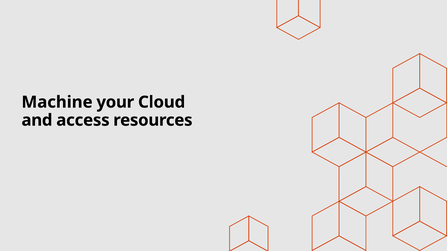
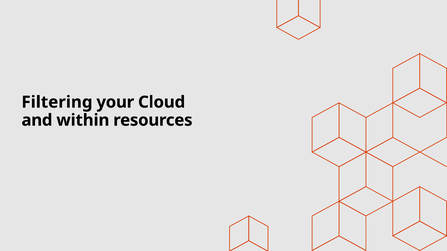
Machine: Machine -> Filtering
access: access -> within
